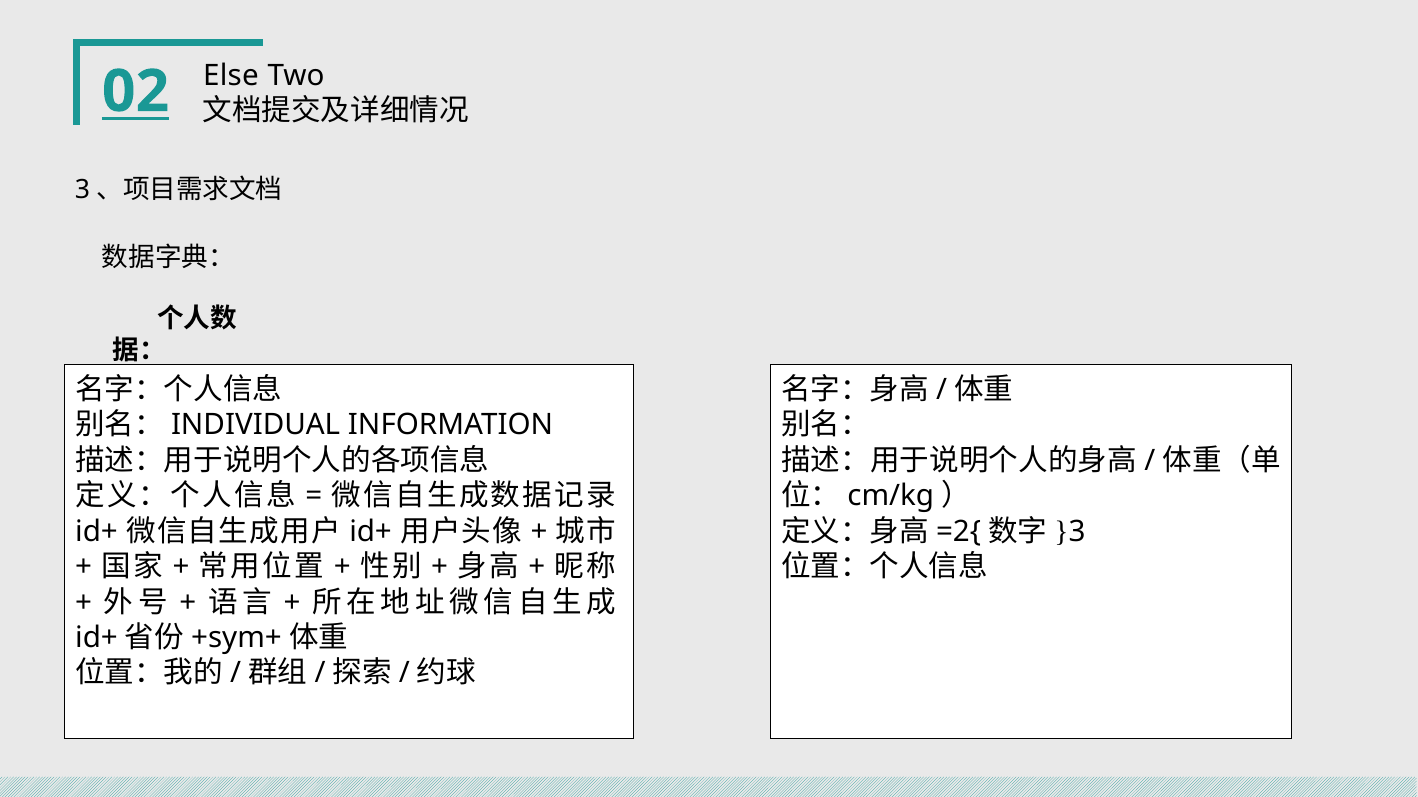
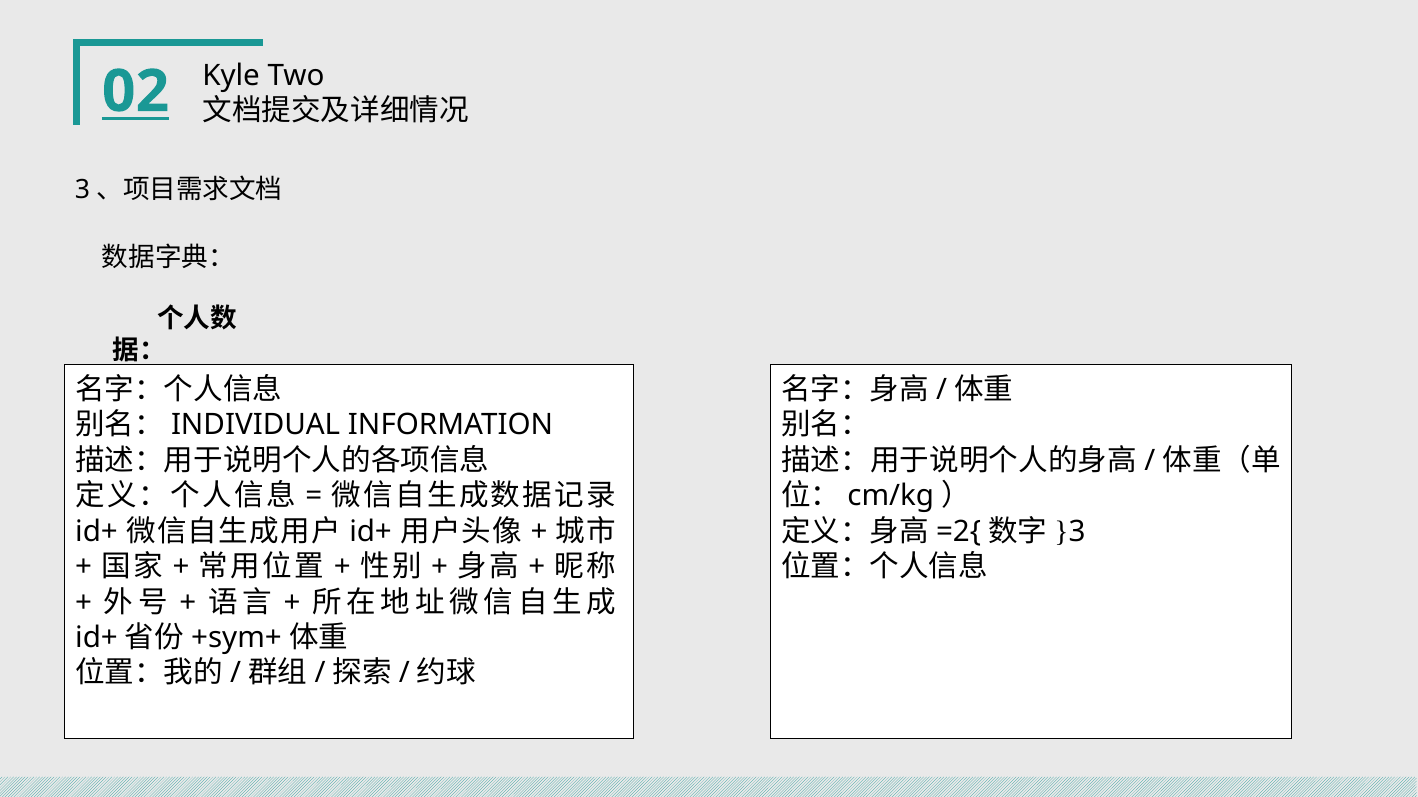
Else: Else -> Kyle
